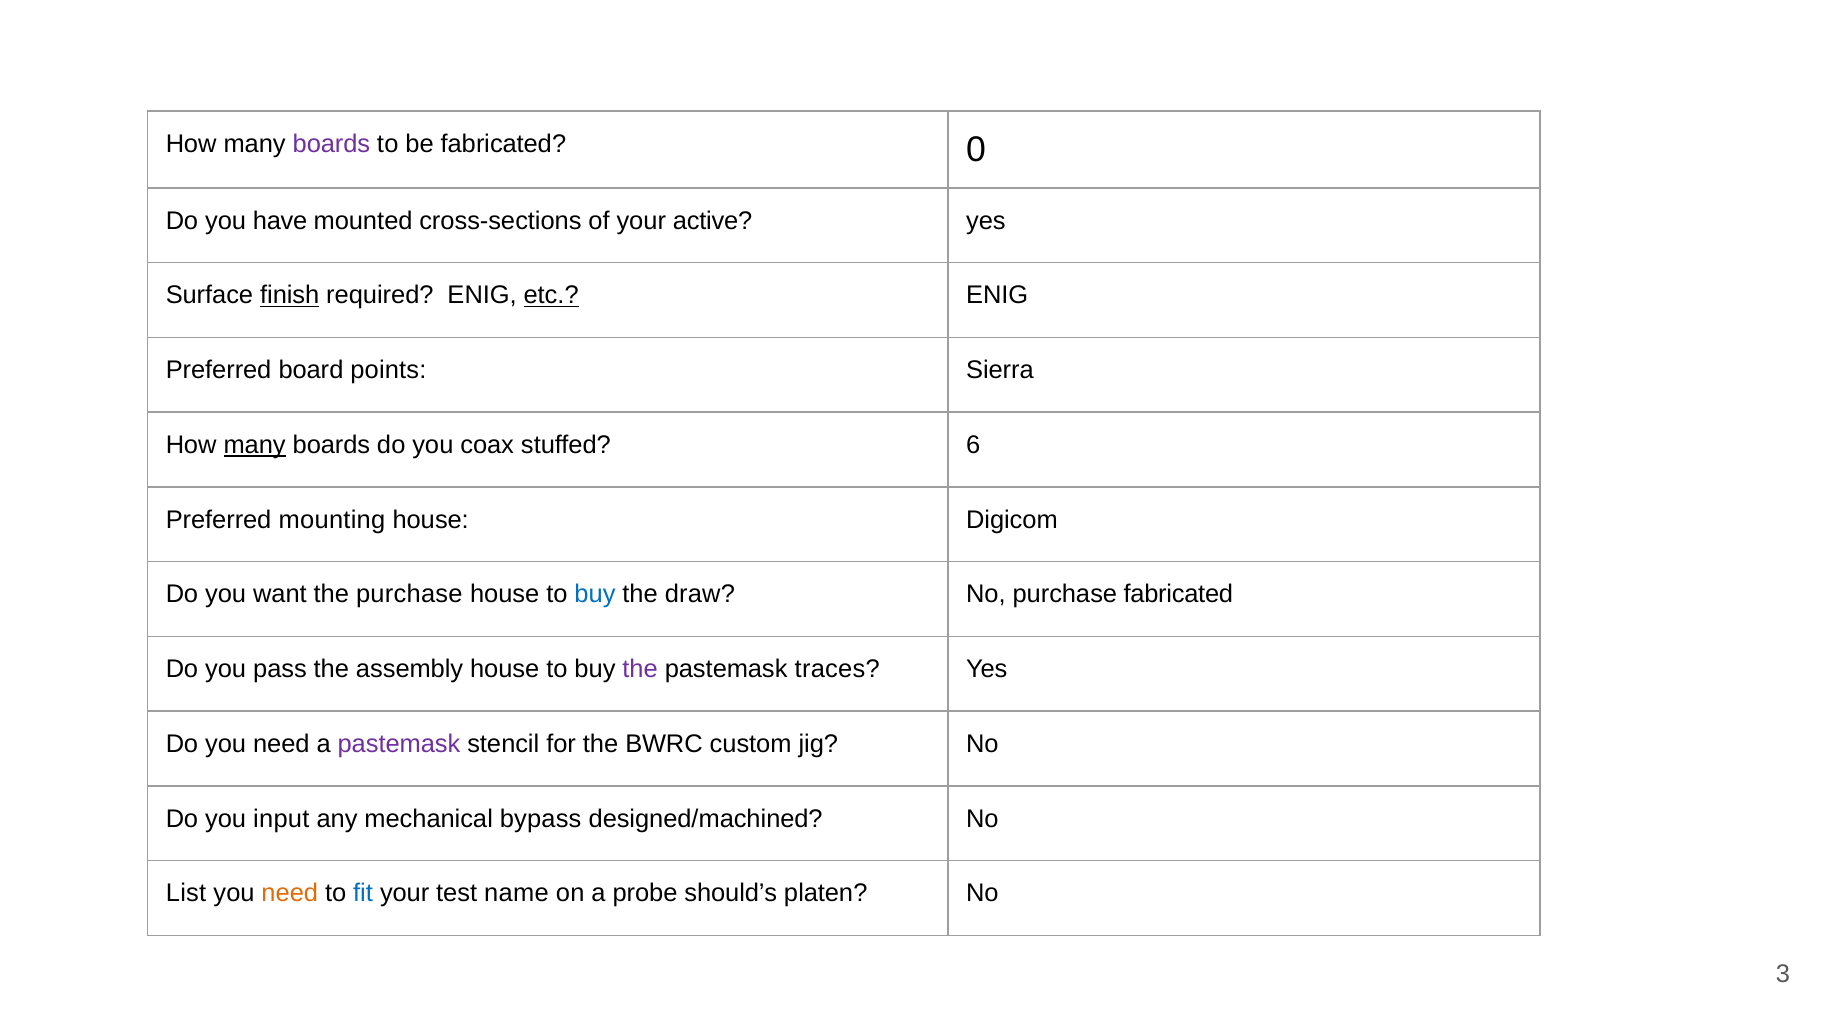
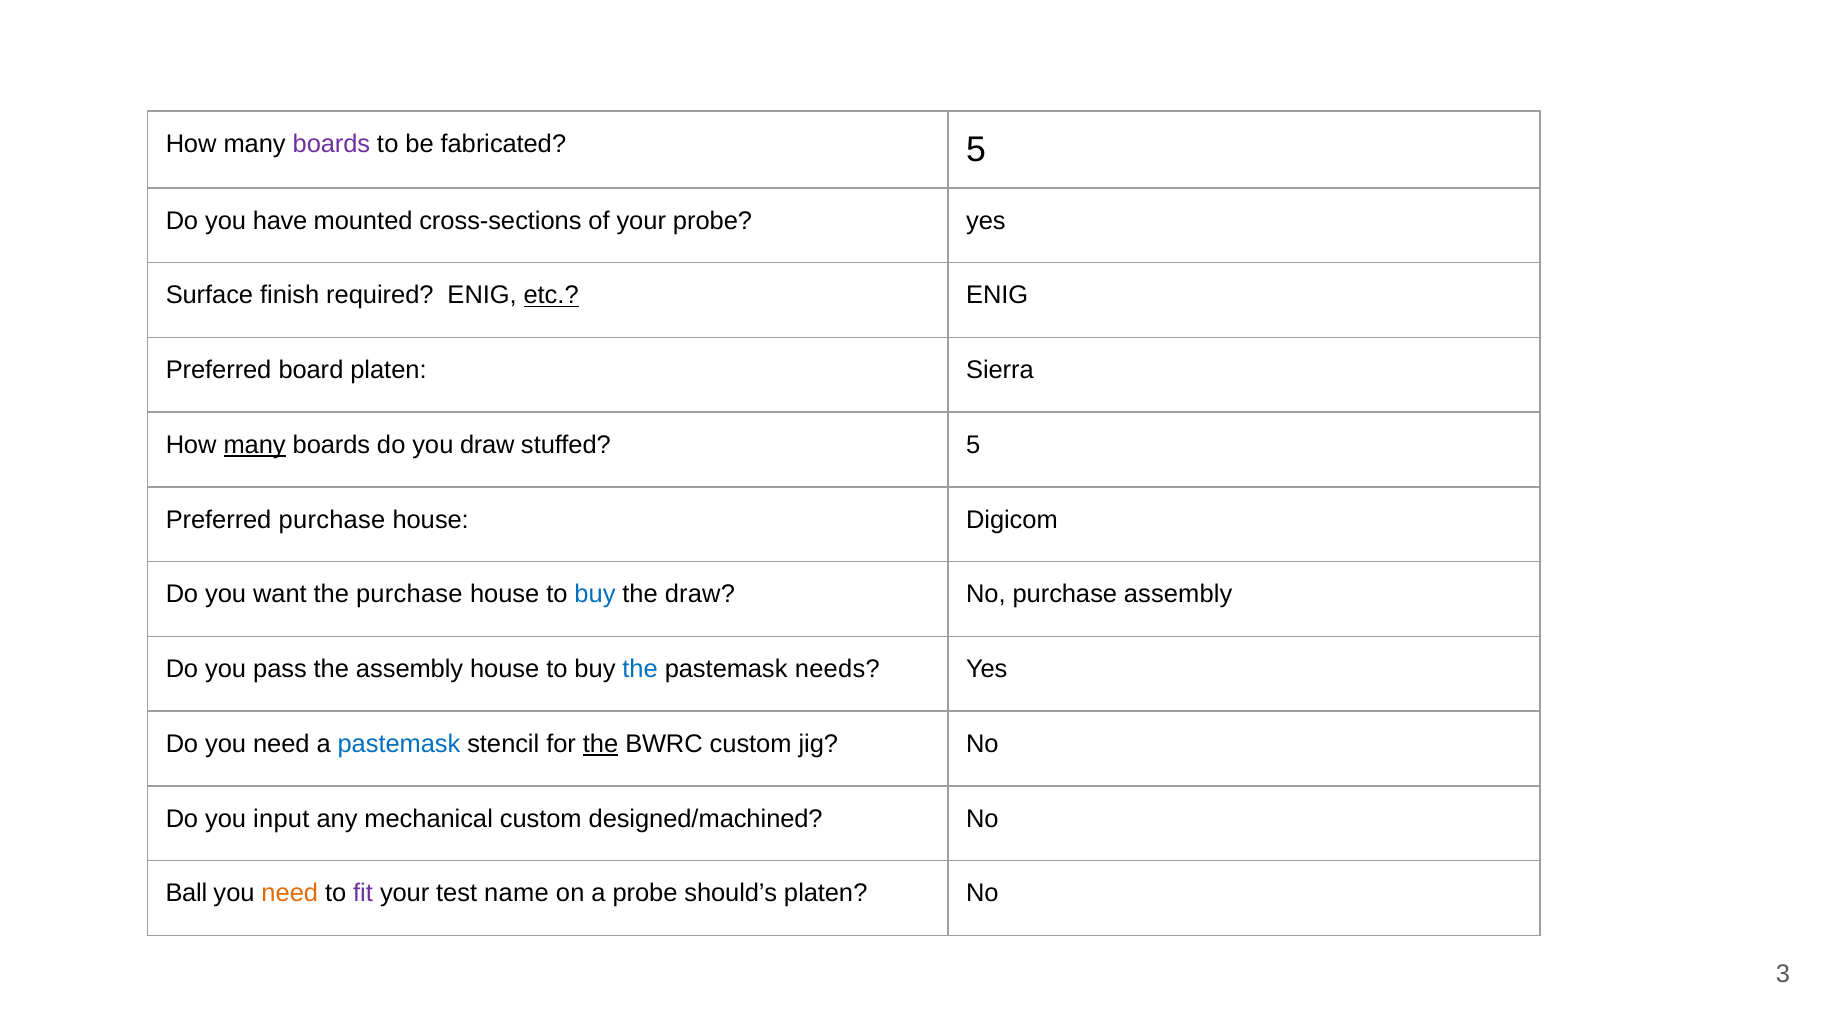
fabricated 0: 0 -> 5
your active: active -> probe
finish underline: present -> none
board points: points -> platen
you coax: coax -> draw
stuffed 6: 6 -> 5
Preferred mounting: mounting -> purchase
purchase fabricated: fabricated -> assembly
the at (640, 669) colour: purple -> blue
traces: traces -> needs
pastemask at (399, 744) colour: purple -> blue
the at (601, 744) underline: none -> present
mechanical bypass: bypass -> custom
List: List -> Ball
fit colour: blue -> purple
